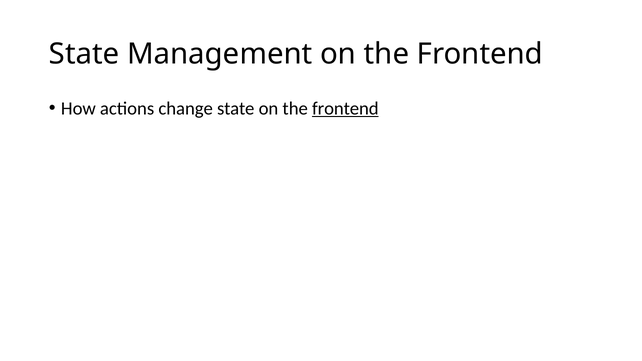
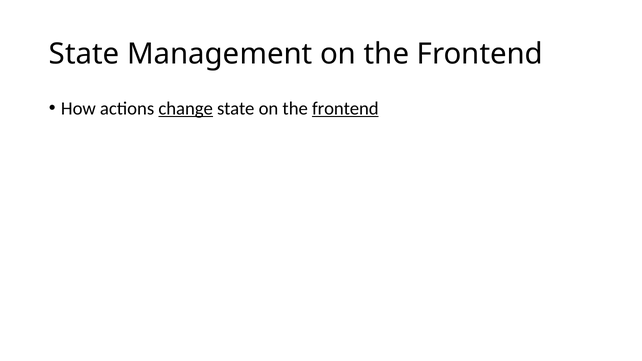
change underline: none -> present
